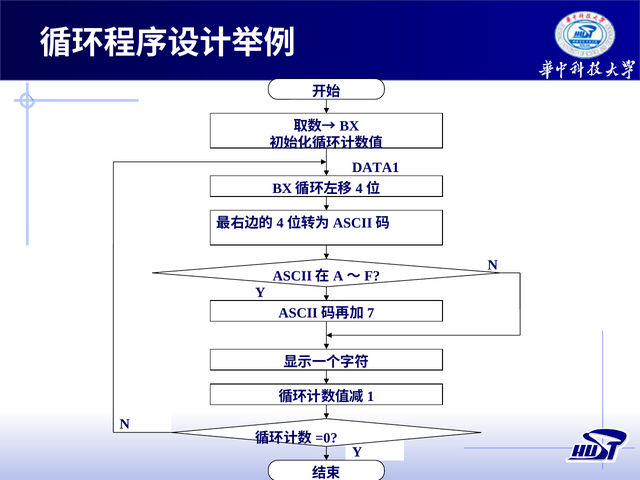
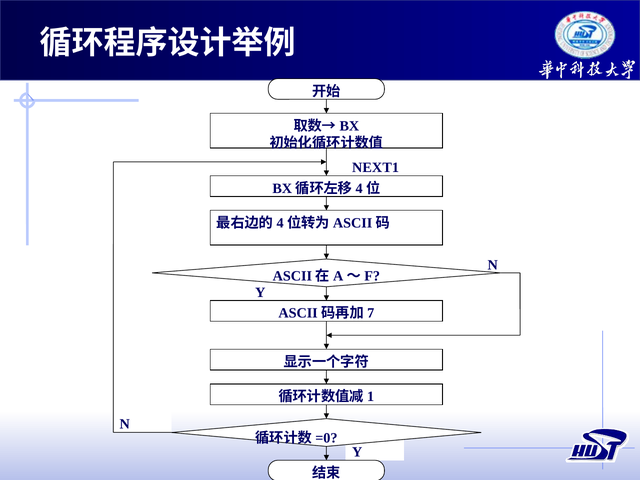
DATA1: DATA1 -> NEXT1
